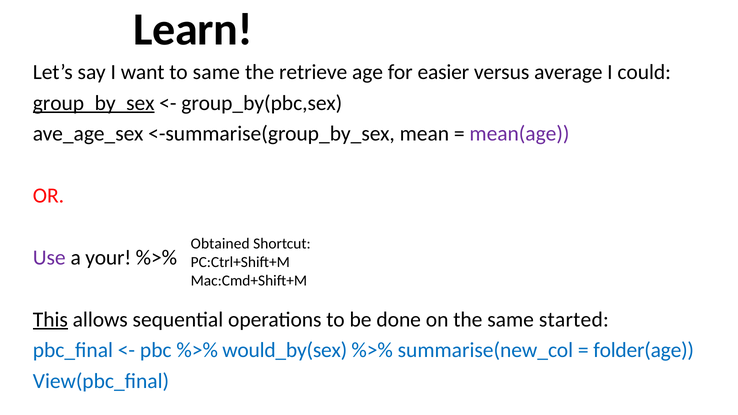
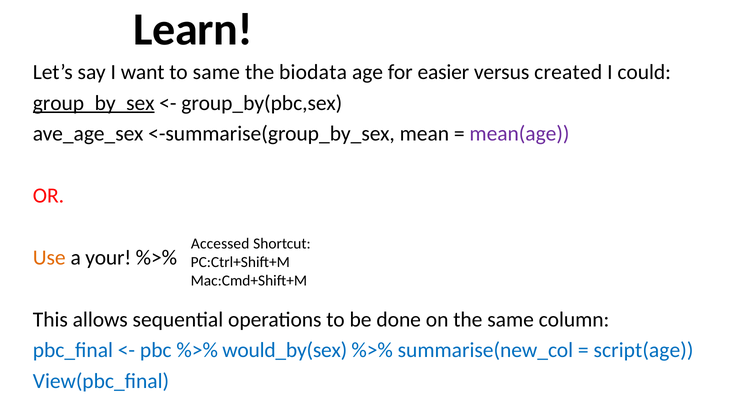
retrieve: retrieve -> biodata
average: average -> created
Obtained: Obtained -> Accessed
Use colour: purple -> orange
This underline: present -> none
started: started -> column
folder(age: folder(age -> script(age
